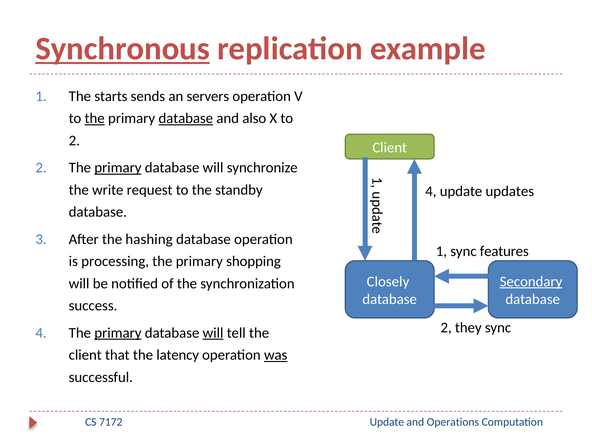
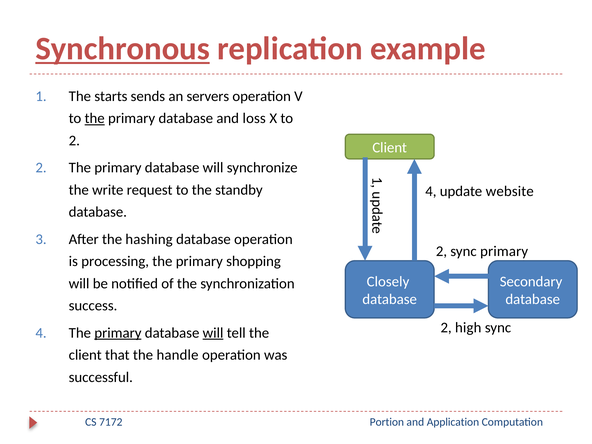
database at (186, 118) underline: present -> none
also: also -> loss
primary at (118, 168) underline: present -> none
updates: updates -> website
1 at (441, 251): 1 -> 2
sync features: features -> primary
Secondary underline: present -> none
they: they -> high
latency: latency -> handle
was underline: present -> none
Update at (387, 422): Update -> Portion
Operations: Operations -> Application
